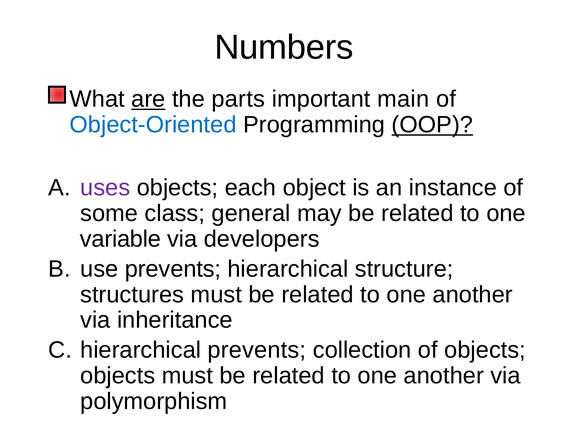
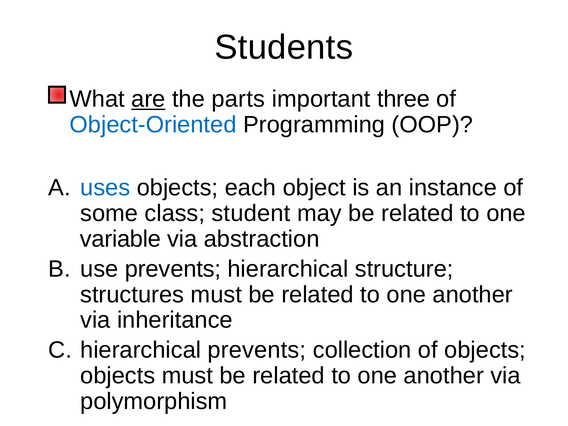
Numbers: Numbers -> Students
main: main -> three
OOP underline: present -> none
uses colour: purple -> blue
general: general -> student
developers: developers -> abstraction
